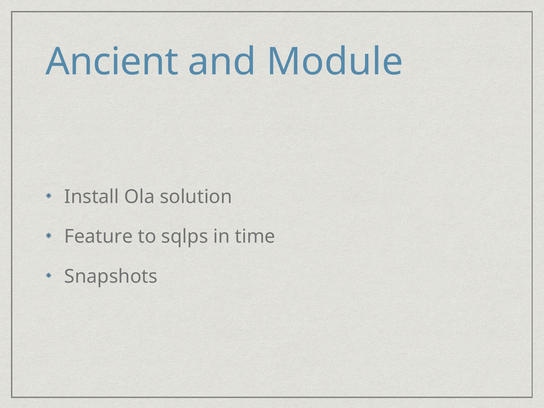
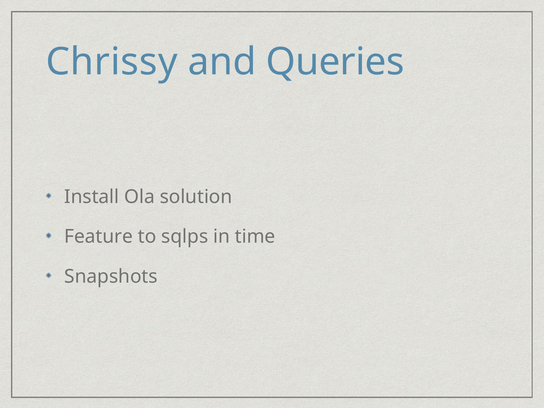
Ancient: Ancient -> Chrissy
Module: Module -> Queries
